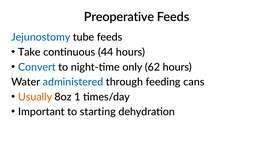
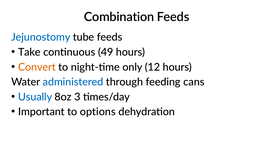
Preoperative: Preoperative -> Combination
44: 44 -> 49
Convert colour: blue -> orange
62: 62 -> 12
Usually colour: orange -> blue
1: 1 -> 3
starting: starting -> options
